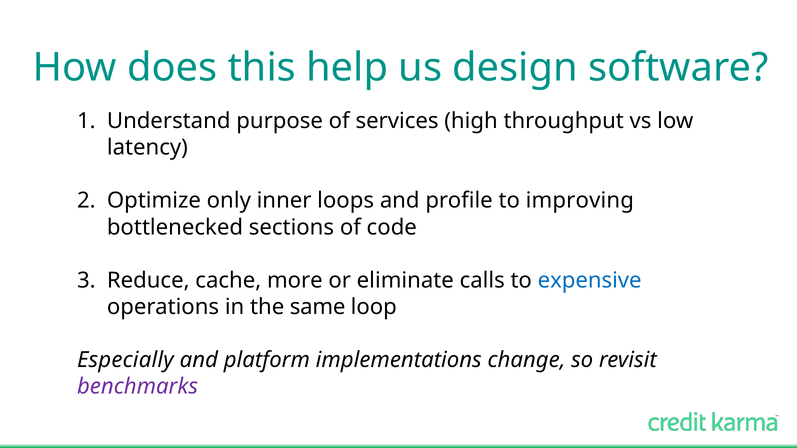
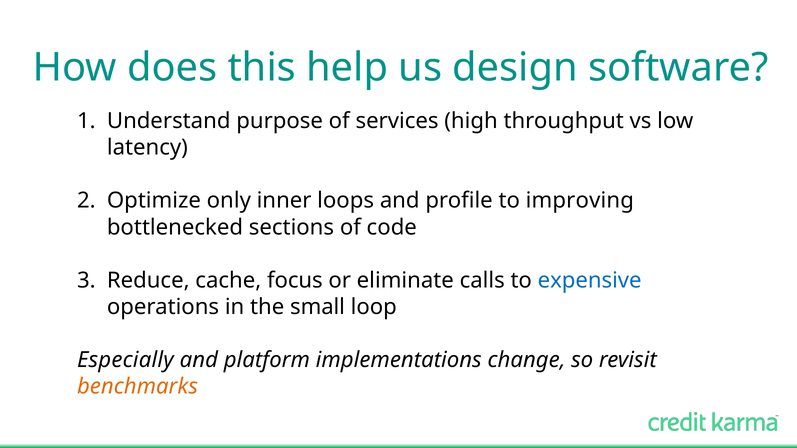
more: more -> focus
same: same -> small
benchmarks colour: purple -> orange
